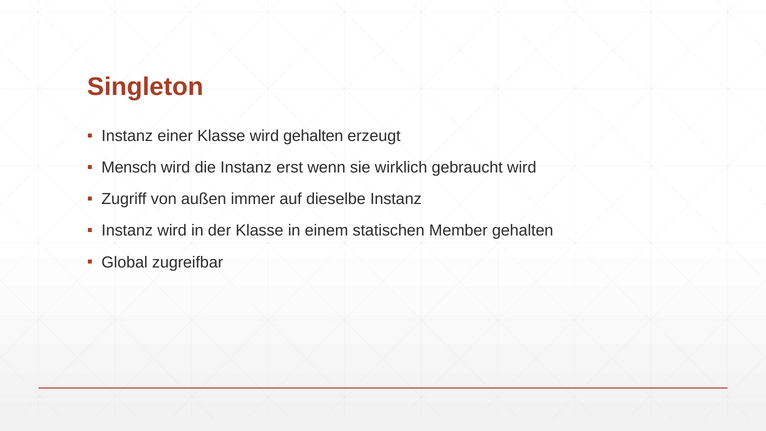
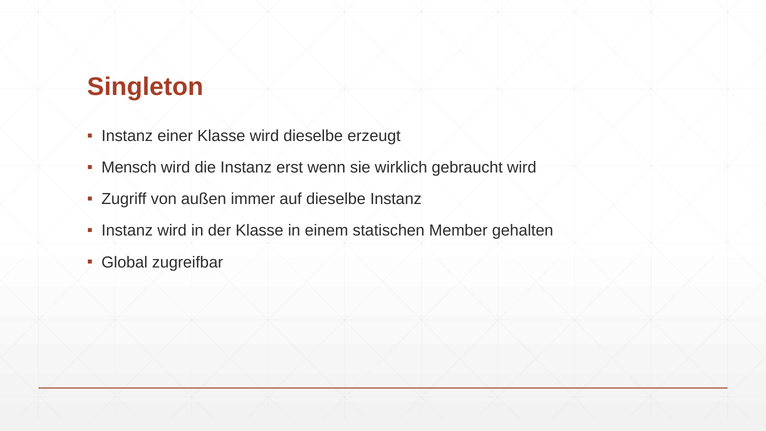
wird gehalten: gehalten -> dieselbe
